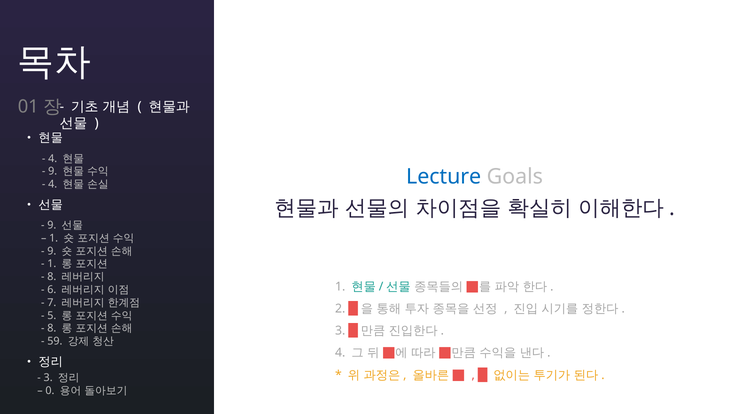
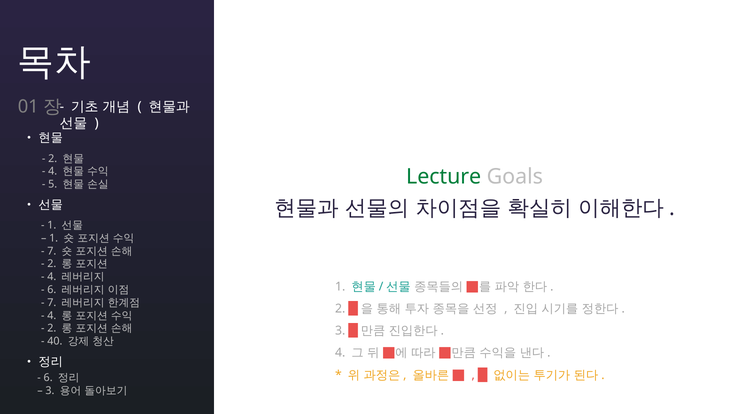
4 at (53, 158): 4 -> 2
9 at (53, 171): 9 -> 4
Lecture colour: blue -> green
4 at (53, 184): 4 -> 5
9 at (52, 225): 9 -> 1
9 at (52, 251): 9 -> 7
1 at (52, 264): 1 -> 2
8 at (52, 276): 8 -> 4
5 at (52, 315): 5 -> 4
8 at (52, 328): 8 -> 2
59: 59 -> 40
3 at (48, 377): 3 -> 6
0 at (50, 390): 0 -> 3
